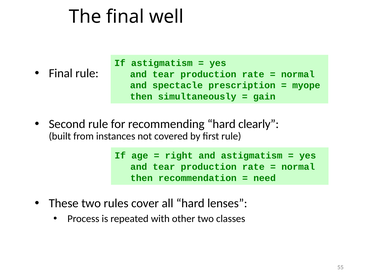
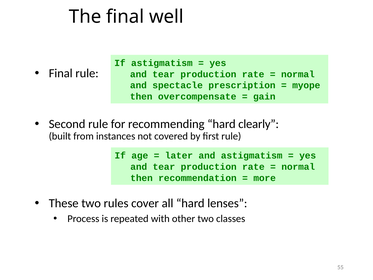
simultaneously: simultaneously -> overcompensate
right: right -> later
need: need -> more
